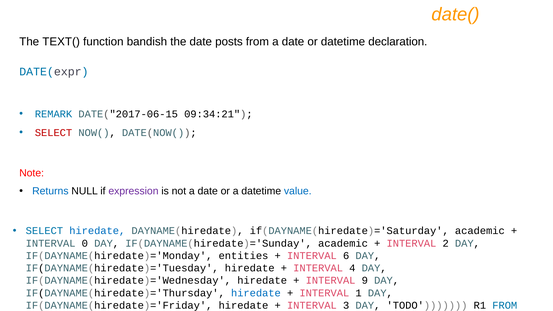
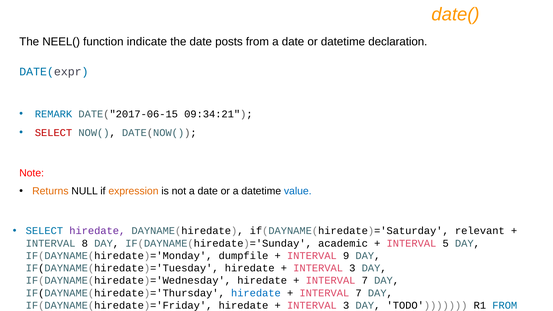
TEXT(: TEXT( -> NEEL(
bandish: bandish -> indicate
Returns colour: blue -> orange
expression colour: purple -> orange
hiredate at (97, 231) colour: blue -> purple
if(DAYNAME(hiredate)='Saturday academic: academic -> relevant
0: 0 -> 8
2: 2 -> 5
entities: entities -> dumpfile
6: 6 -> 9
4 at (352, 268): 4 -> 3
9 at (365, 281): 9 -> 7
1 at (359, 293): 1 -> 7
